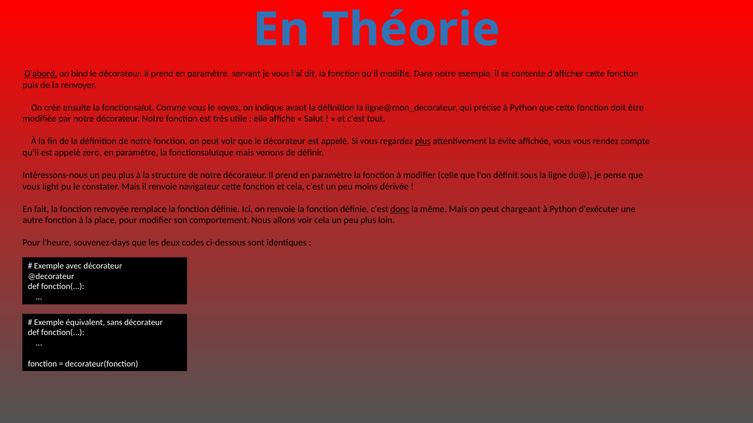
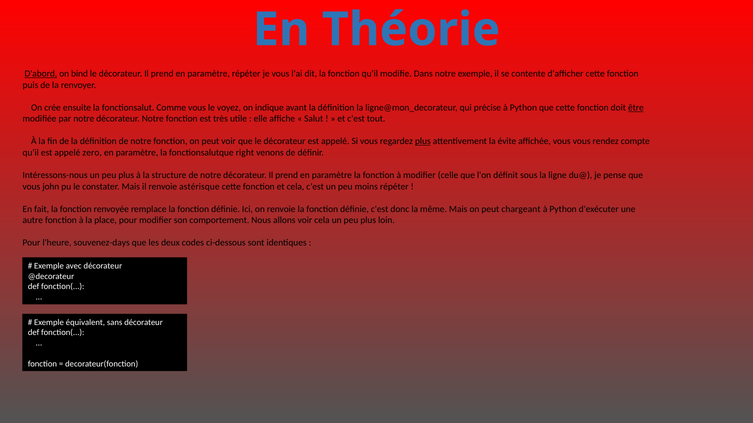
paramètre servant: servant -> répéter
être underline: none -> present
fonctionsalutque mais: mais -> right
light: light -> john
navigateur: navigateur -> astérisque
moins dérivée: dérivée -> répéter
donc underline: present -> none
